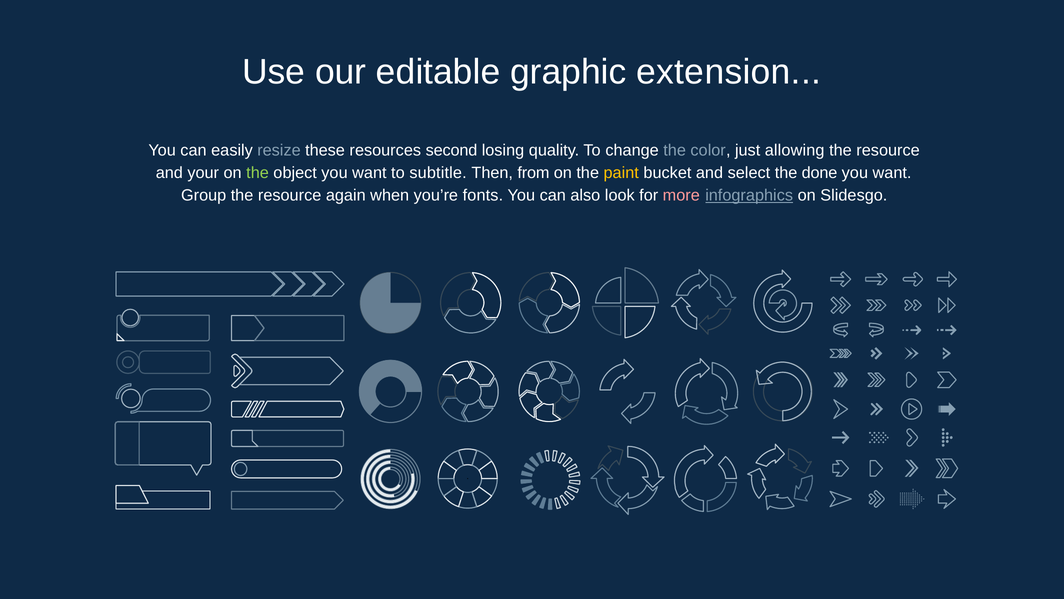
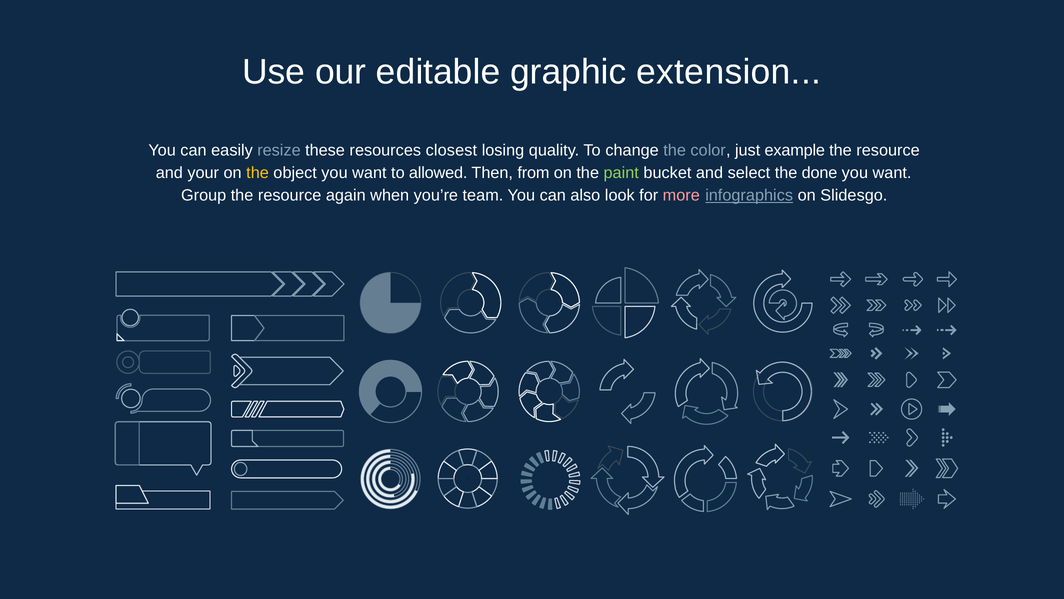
second: second -> closest
allowing: allowing -> example
the at (258, 173) colour: light green -> yellow
subtitle: subtitle -> allowed
paint colour: yellow -> light green
fonts: fonts -> team
